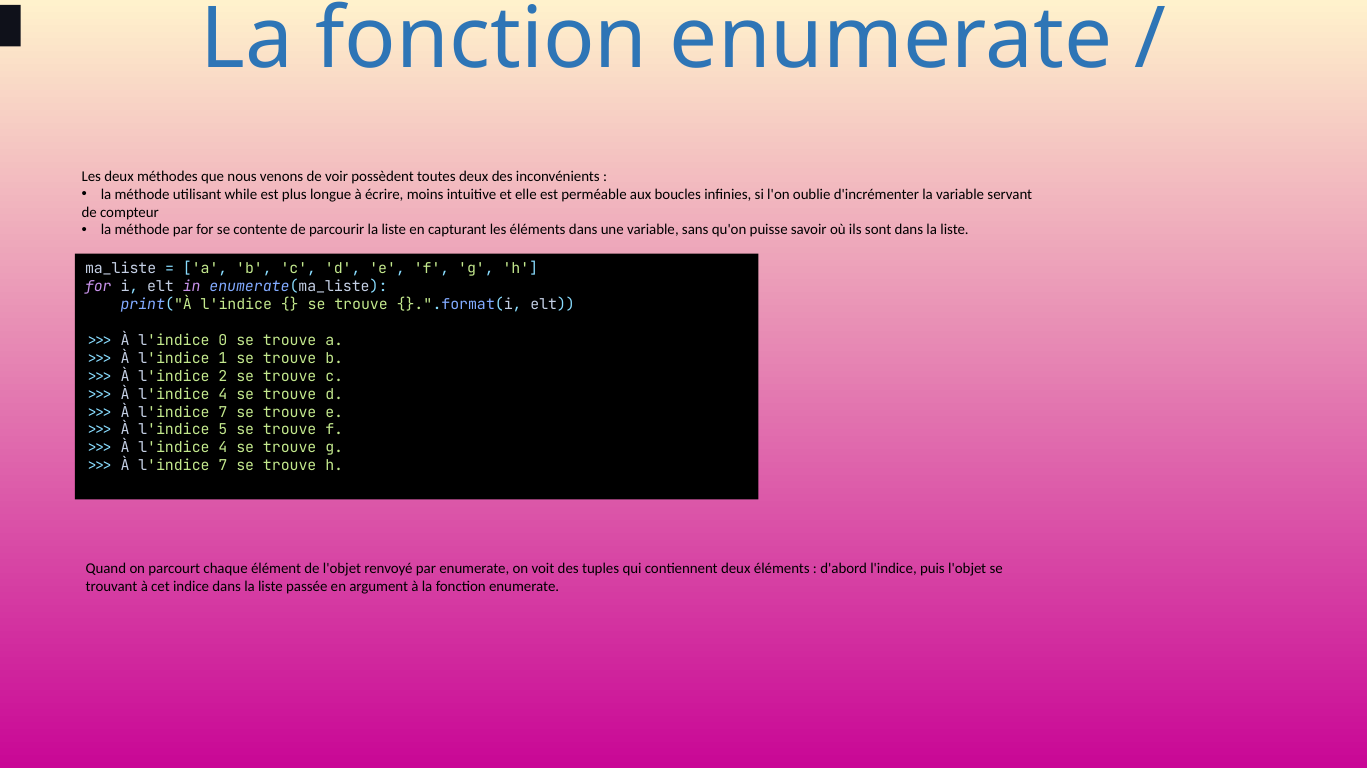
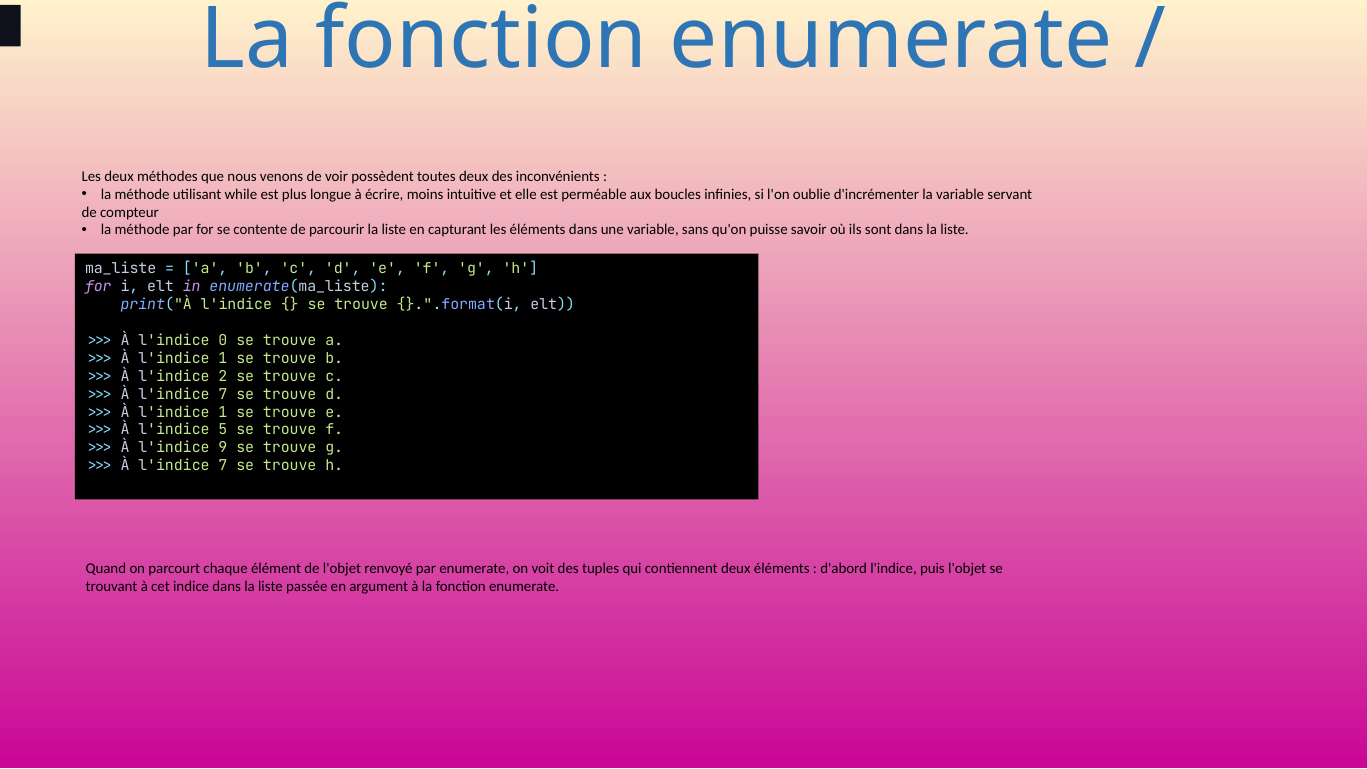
4 at (223, 394): 4 -> 7
7 at (223, 412): 7 -> 1
4 at (223, 448): 4 -> 9
